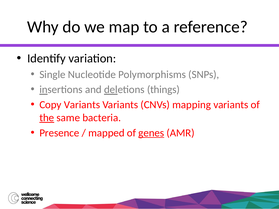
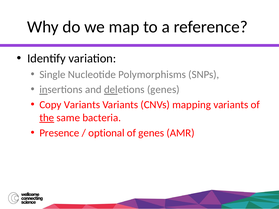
deletions things: things -> genes
mapped: mapped -> optional
genes at (151, 133) underline: present -> none
